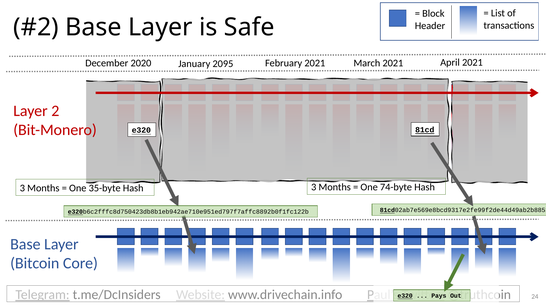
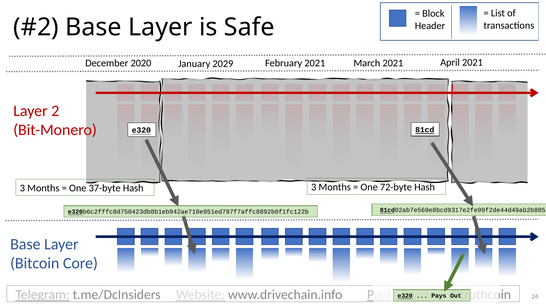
2095: 2095 -> 2029
74-byte: 74-byte -> 72-byte
35-byte: 35-byte -> 37-byte
